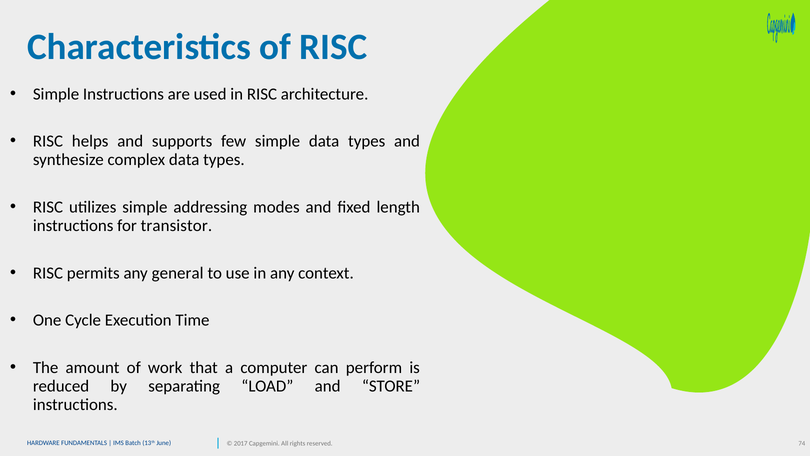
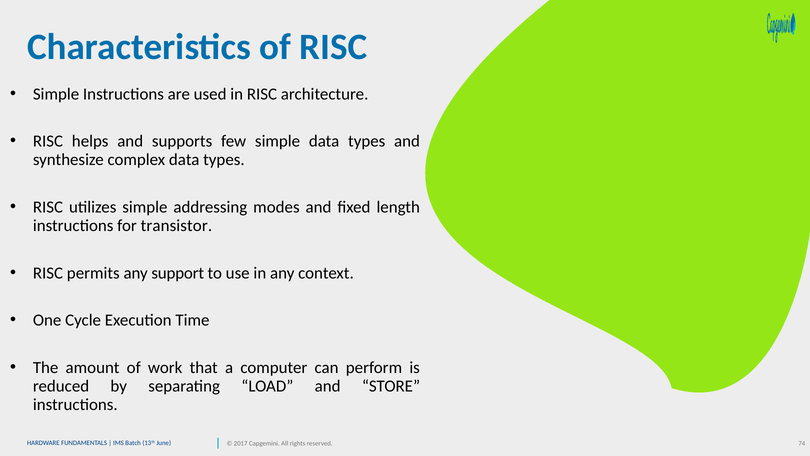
general: general -> support
